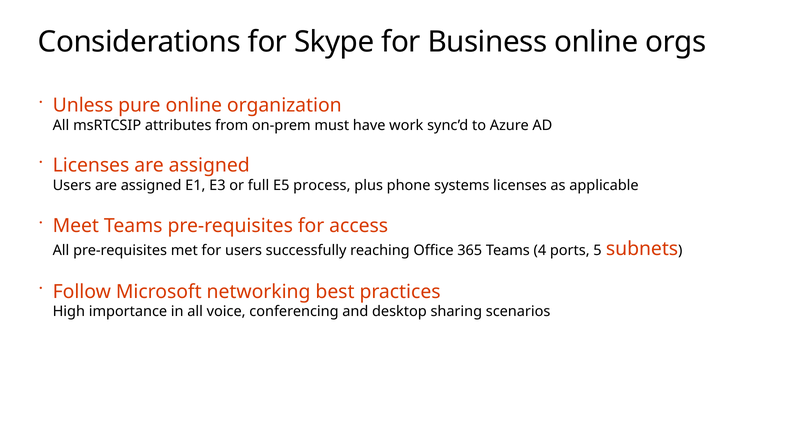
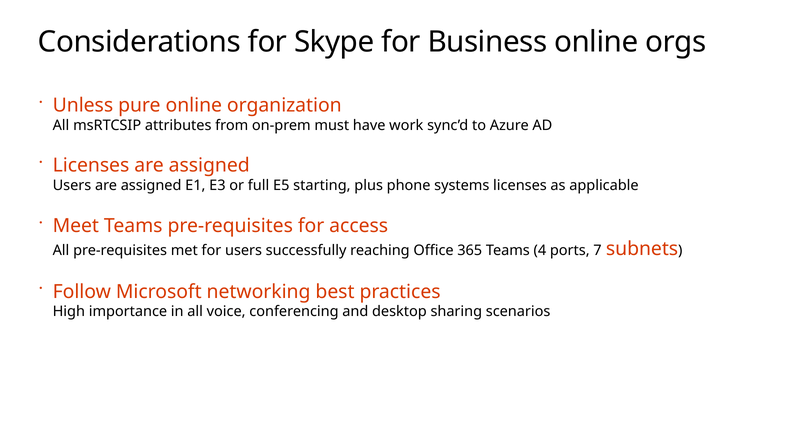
process: process -> starting
5: 5 -> 7
